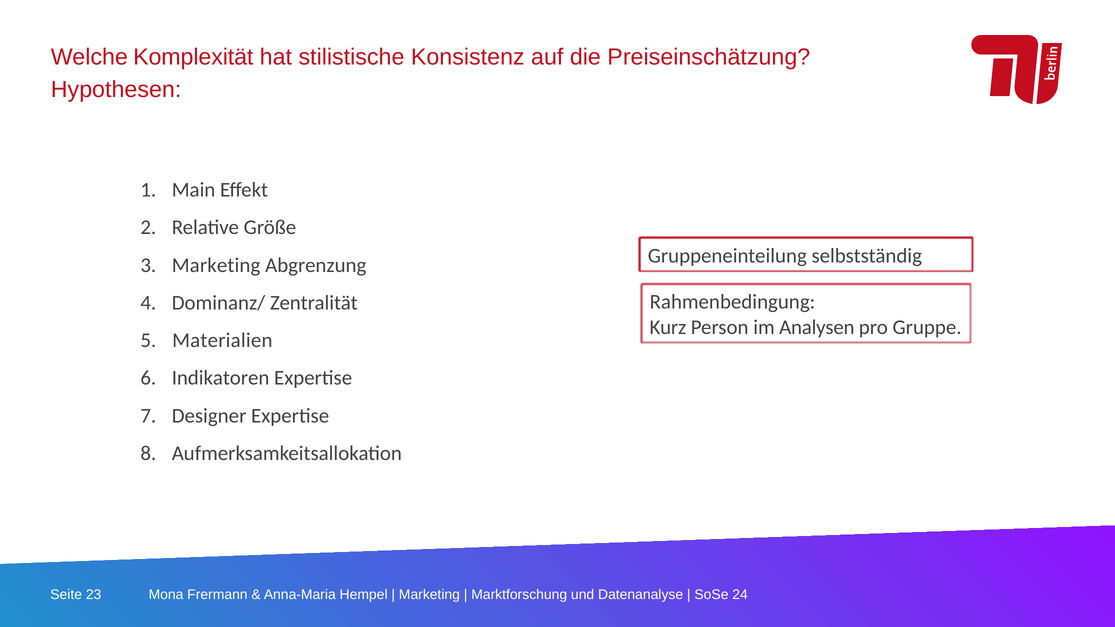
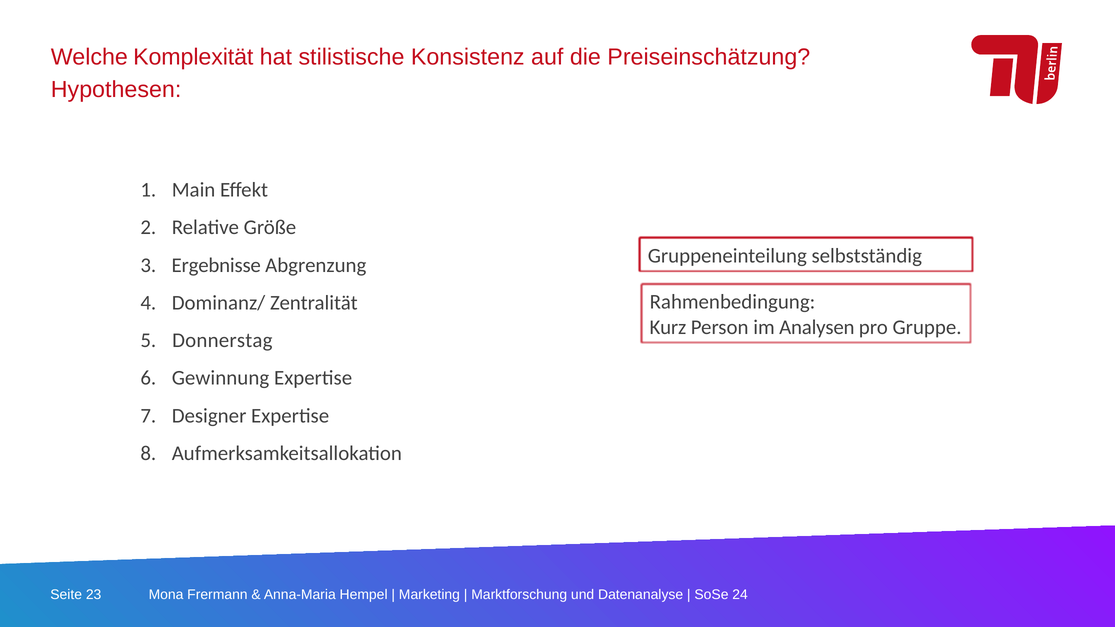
Marketing at (216, 265): Marketing -> Ergebnisse
Materialien: Materialien -> Donnerstag
Indikatoren: Indikatoren -> Gewinnung
